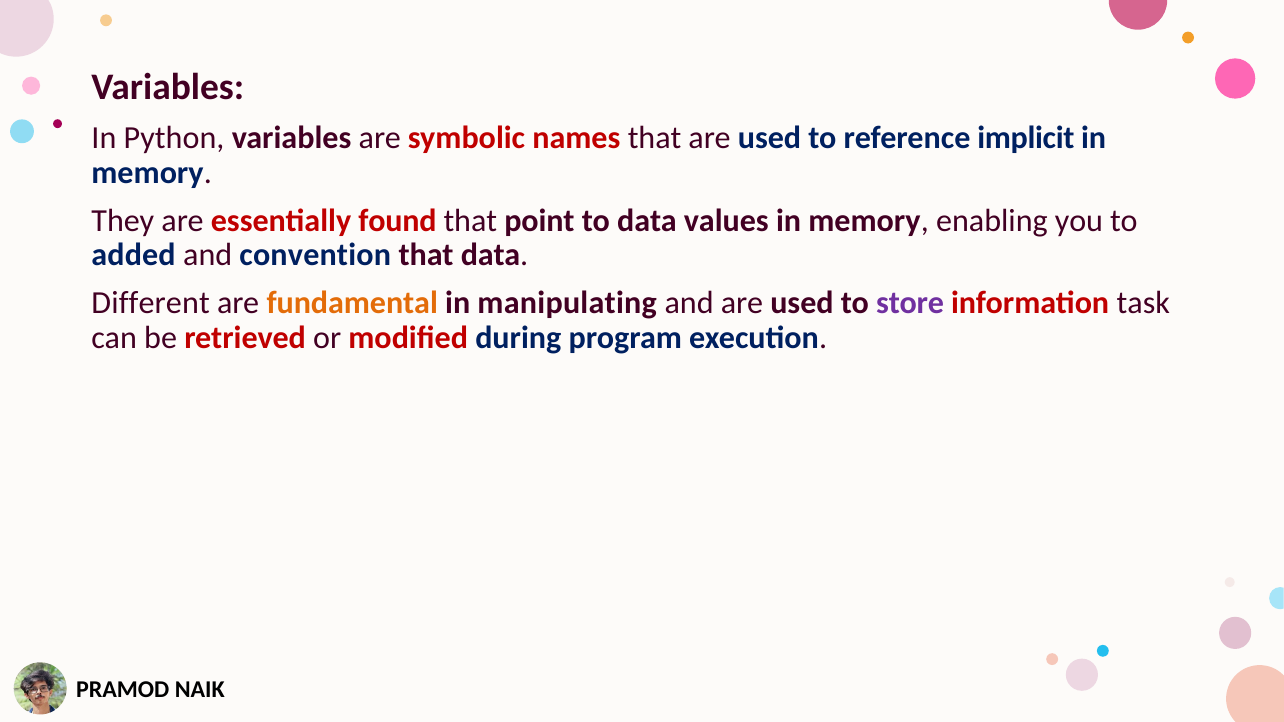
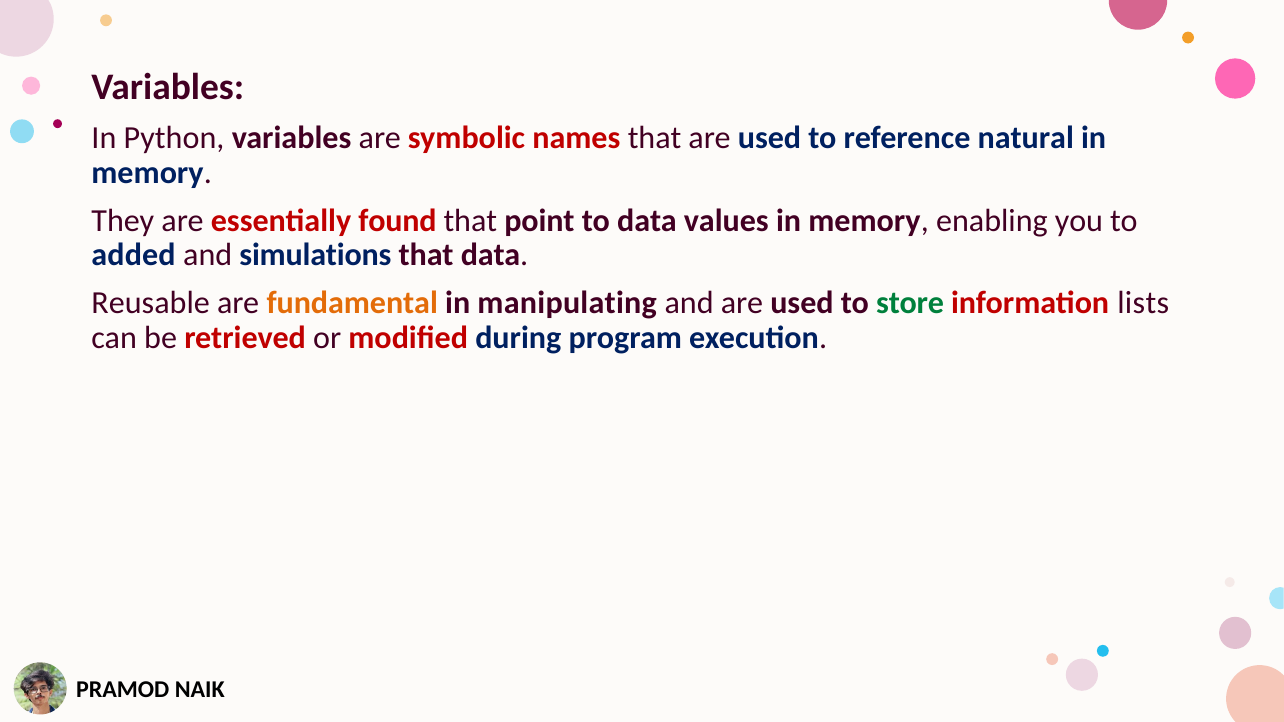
implicit: implicit -> natural
convention: convention -> simulations
Different: Different -> Reusable
store colour: purple -> green
task: task -> lists
